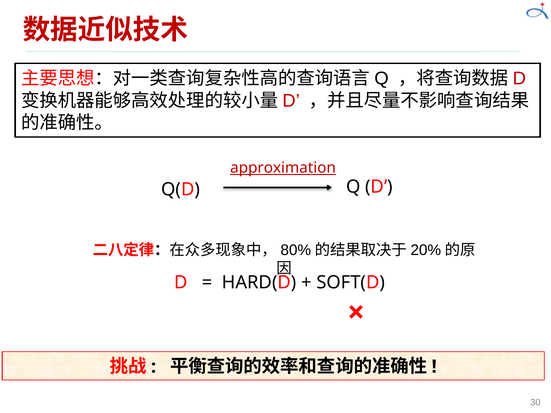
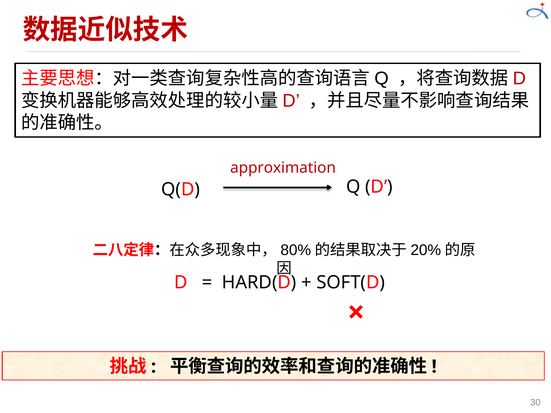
approximation underline: present -> none
